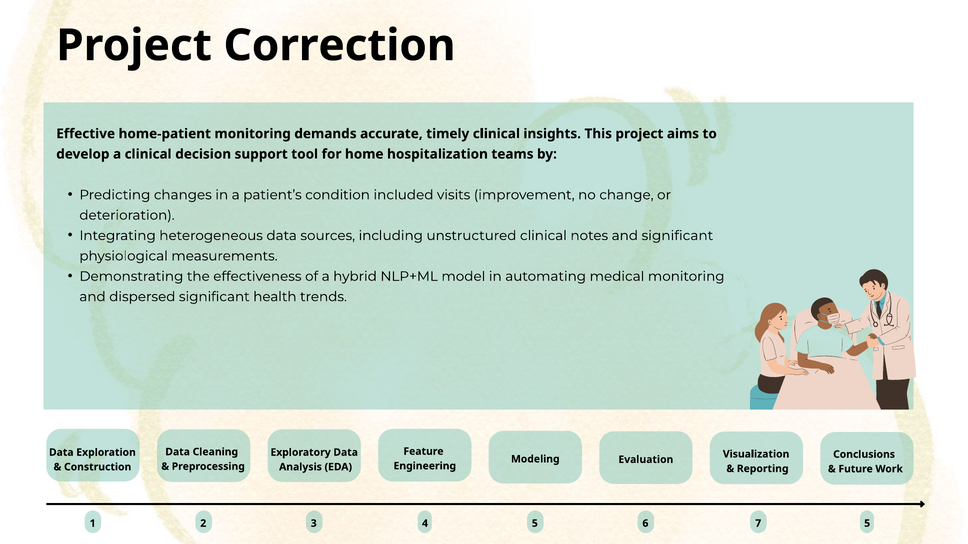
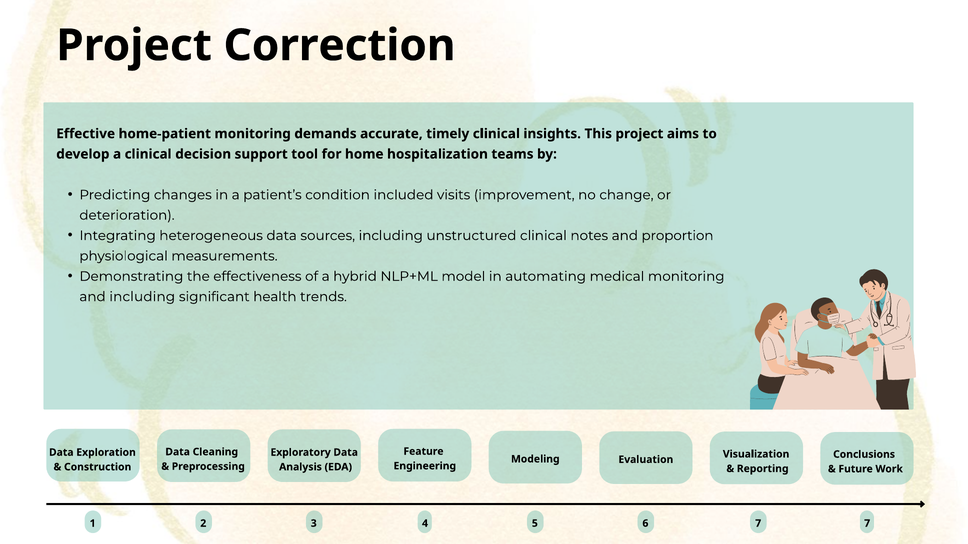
and significant: significant -> proportion
and dispersed: dispersed -> including
7 5: 5 -> 7
